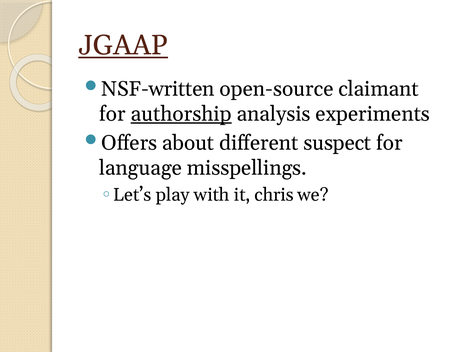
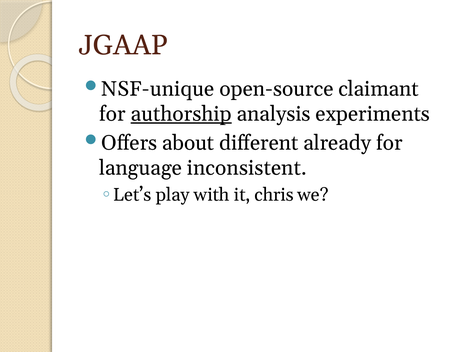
JGAAP underline: present -> none
NSF-written: NSF-written -> NSF-unique
suspect: suspect -> already
misspellings: misspellings -> inconsistent
